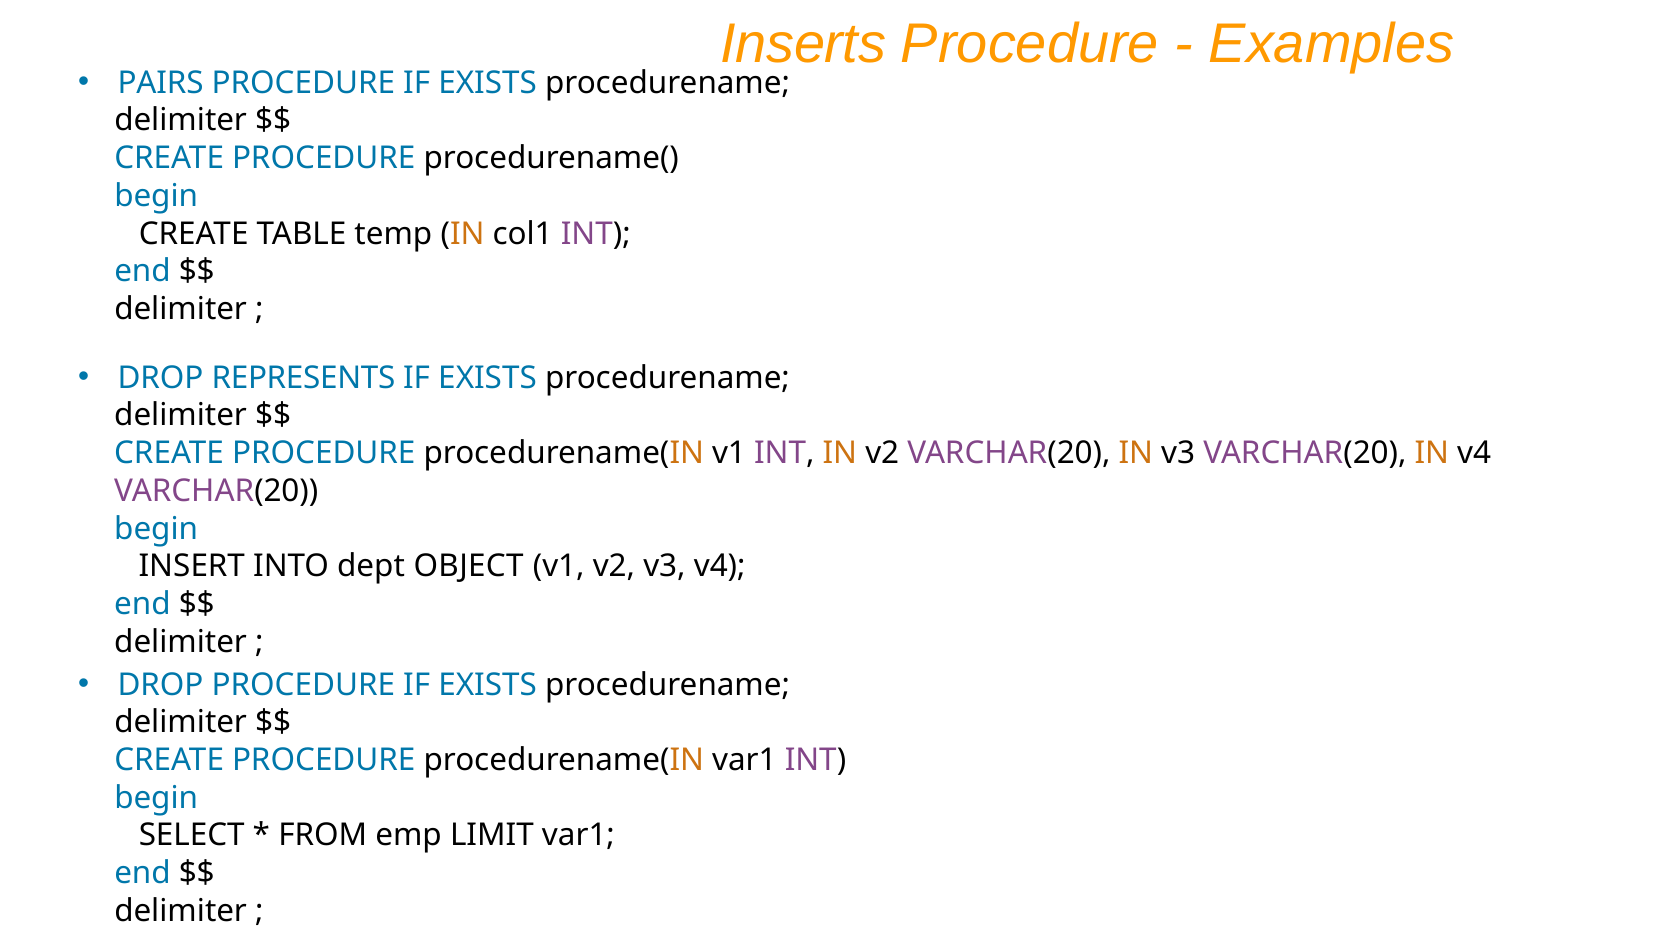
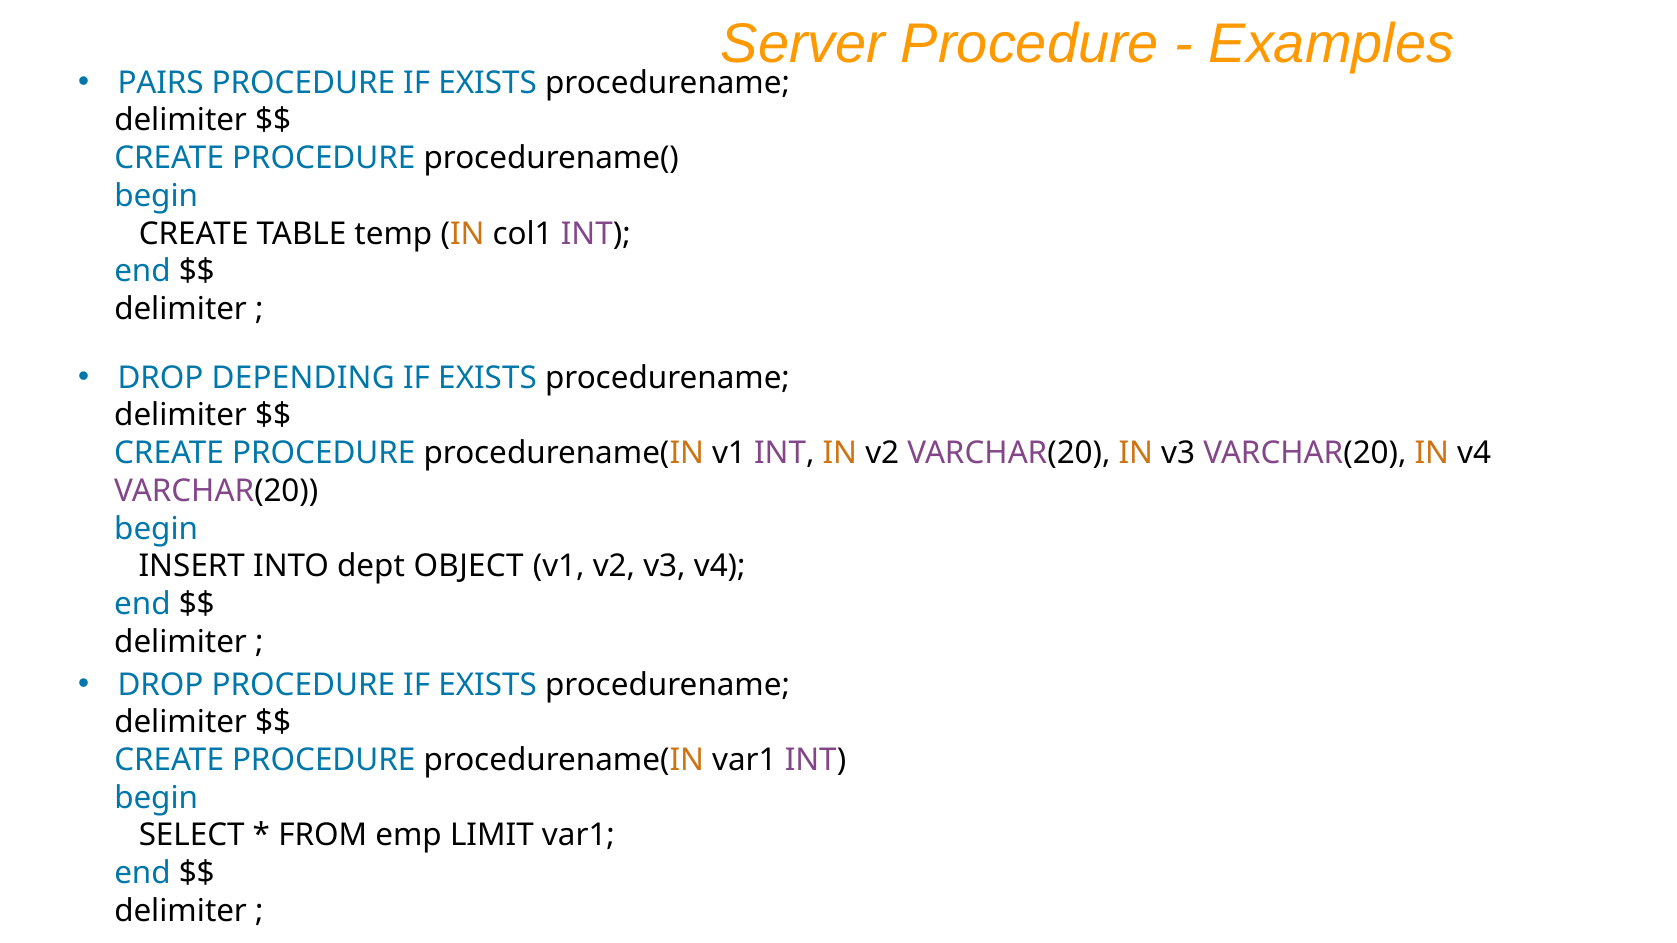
Inserts: Inserts -> Server
REPRESENTS: REPRESENTS -> DEPENDING
